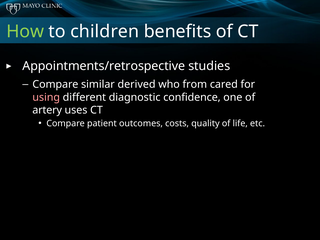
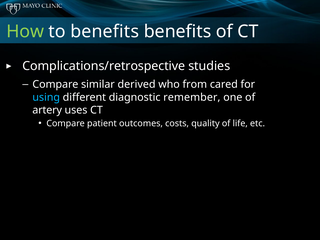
to children: children -> benefits
Appointments/retrospective: Appointments/retrospective -> Complications/retrospective
using colour: pink -> light blue
confidence: confidence -> remember
